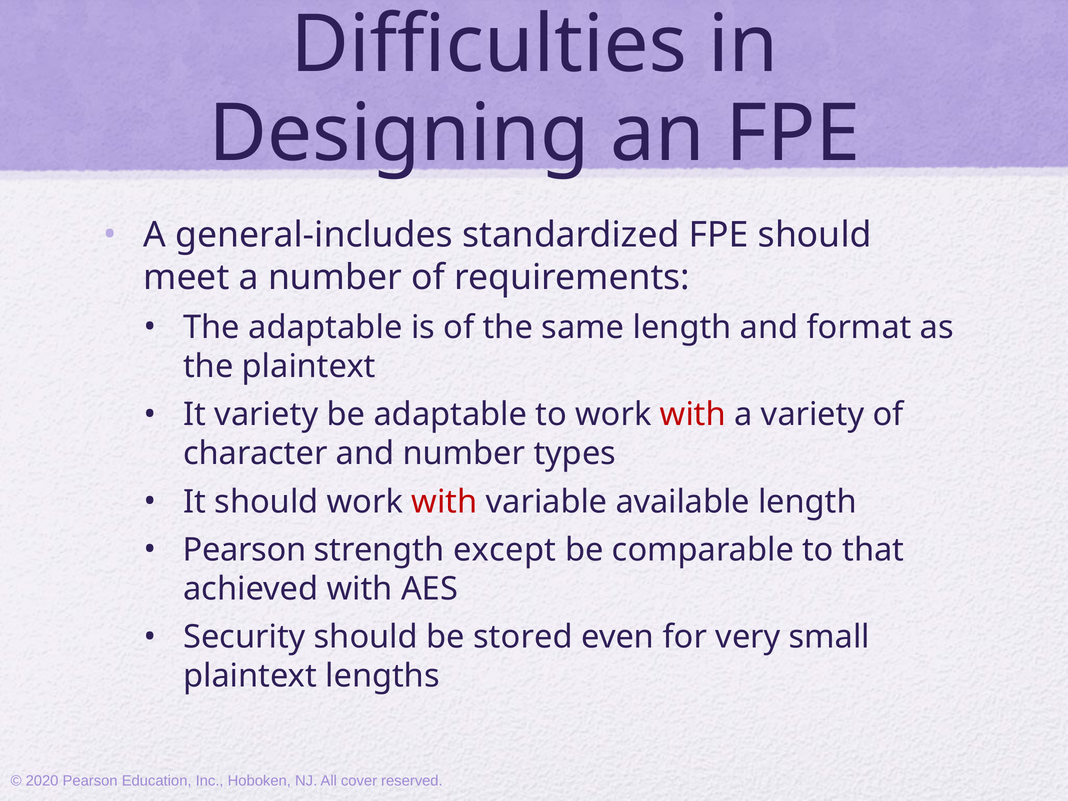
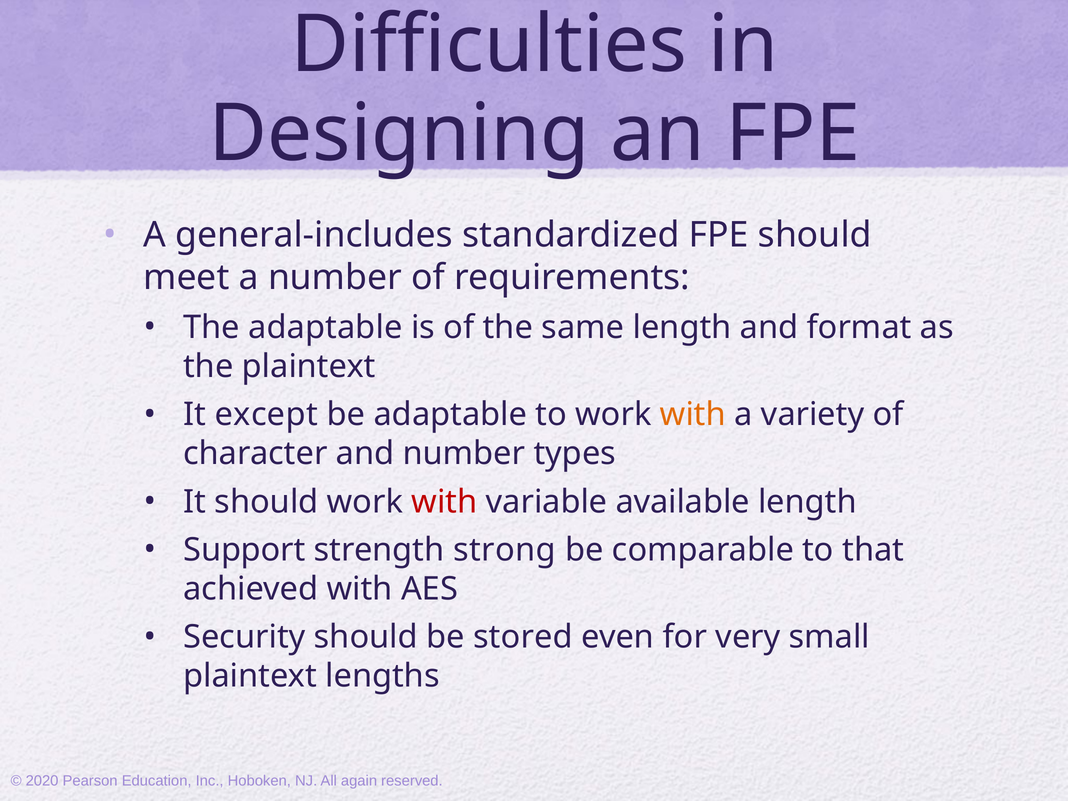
It variety: variety -> except
with at (693, 415) colour: red -> orange
Pearson at (244, 550): Pearson -> Support
except: except -> strong
cover: cover -> again
